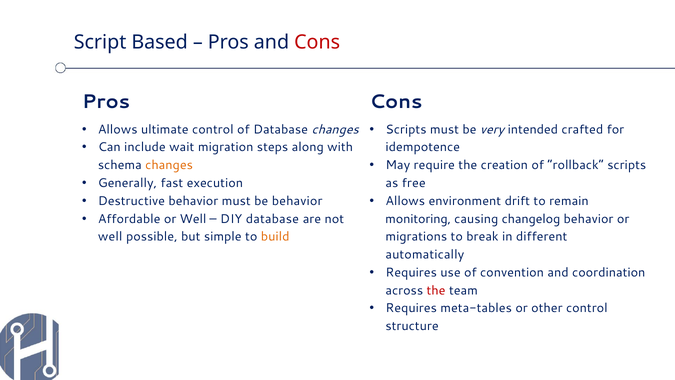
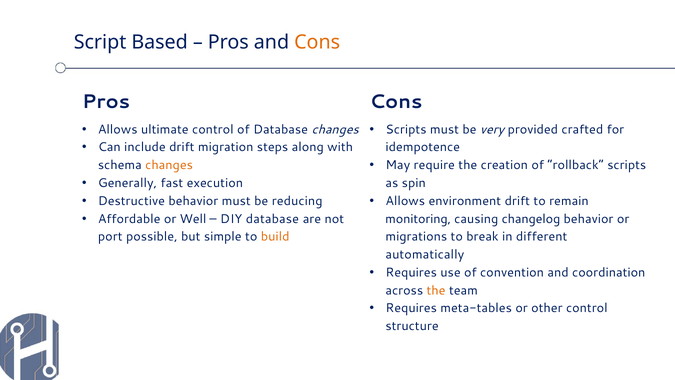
Cons at (317, 42) colour: red -> orange
intended: intended -> provided
include wait: wait -> drift
free: free -> spin
be behavior: behavior -> reducing
well at (110, 237): well -> port
the at (436, 290) colour: red -> orange
